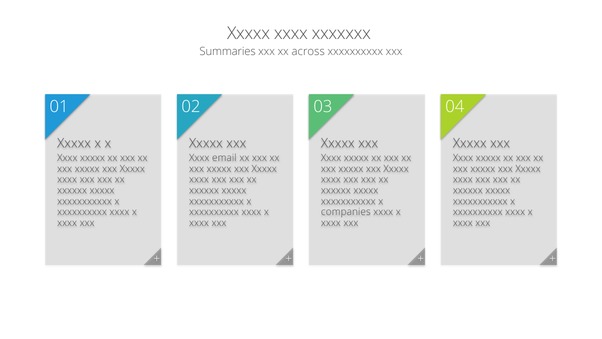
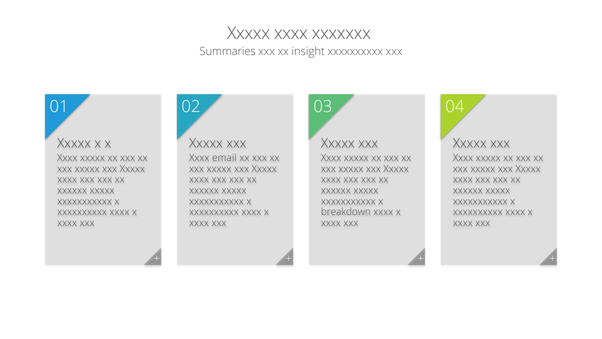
across: across -> insight
companies: companies -> breakdown
